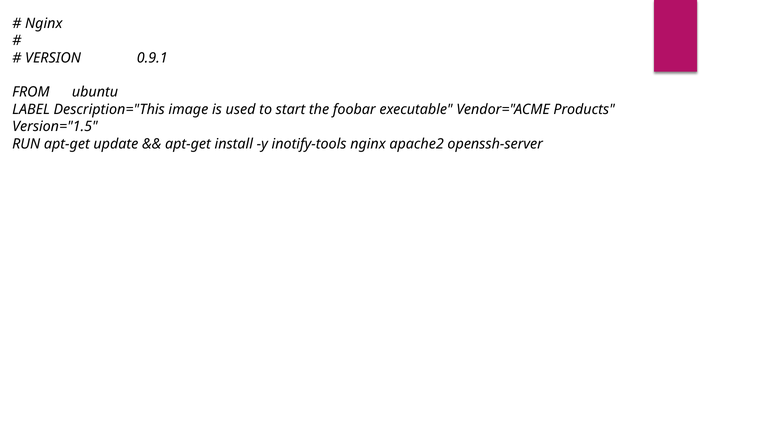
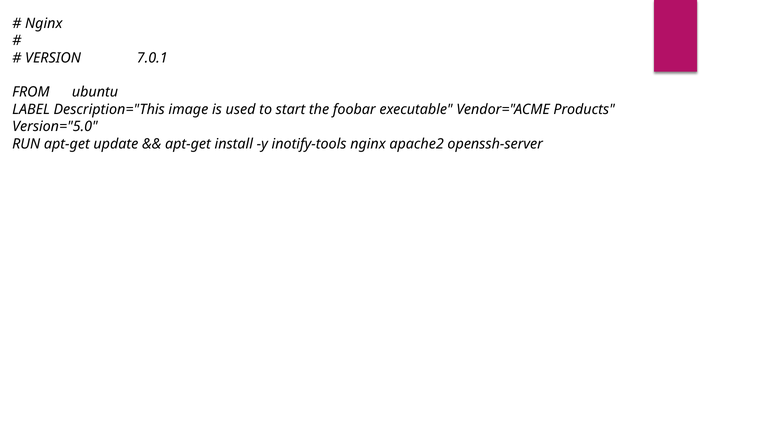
0.9.1: 0.9.1 -> 7.0.1
Version="1.5: Version="1.5 -> Version="5.0
